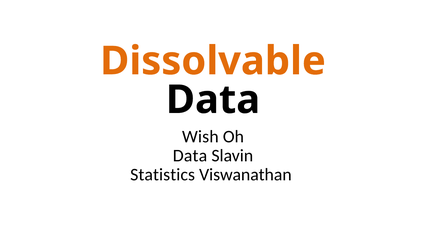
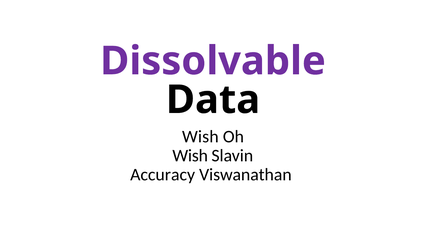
Dissolvable colour: orange -> purple
Data at (190, 156): Data -> Wish
Statistics: Statistics -> Accuracy
